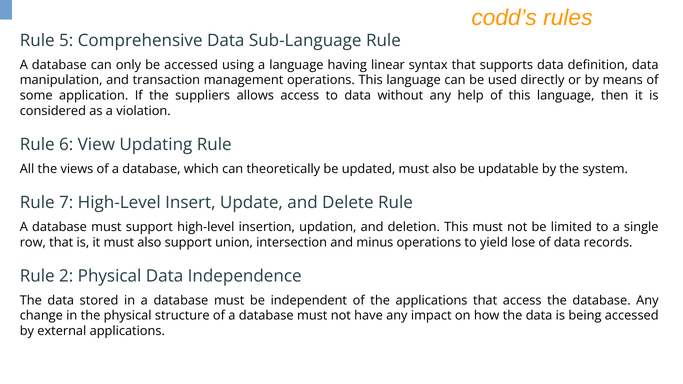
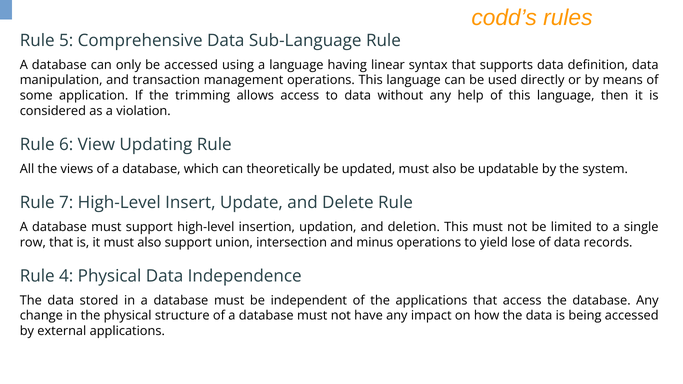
suppliers: suppliers -> trimming
2: 2 -> 4
